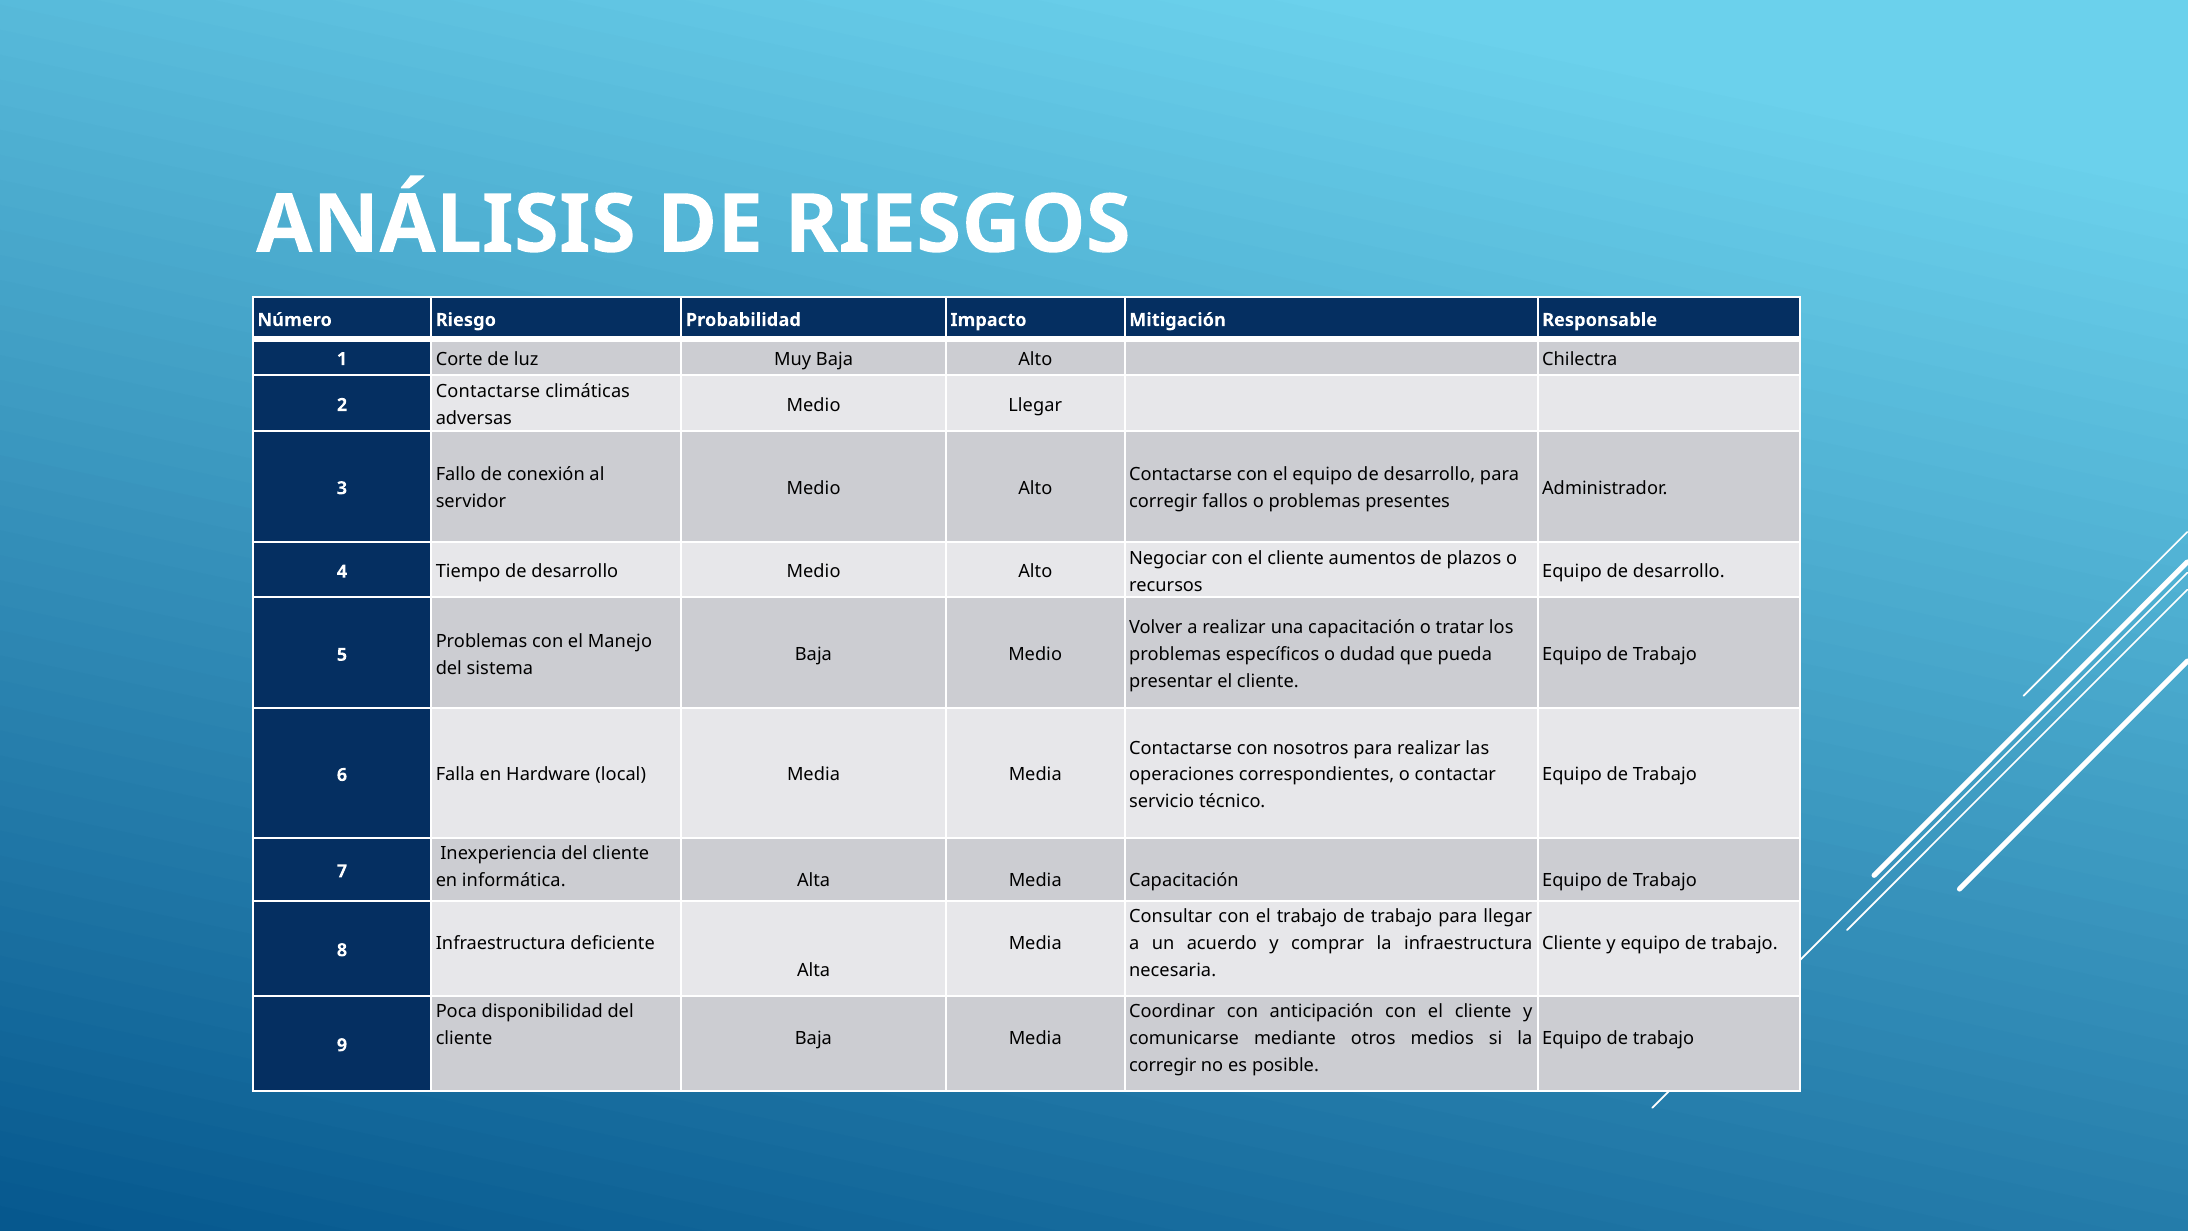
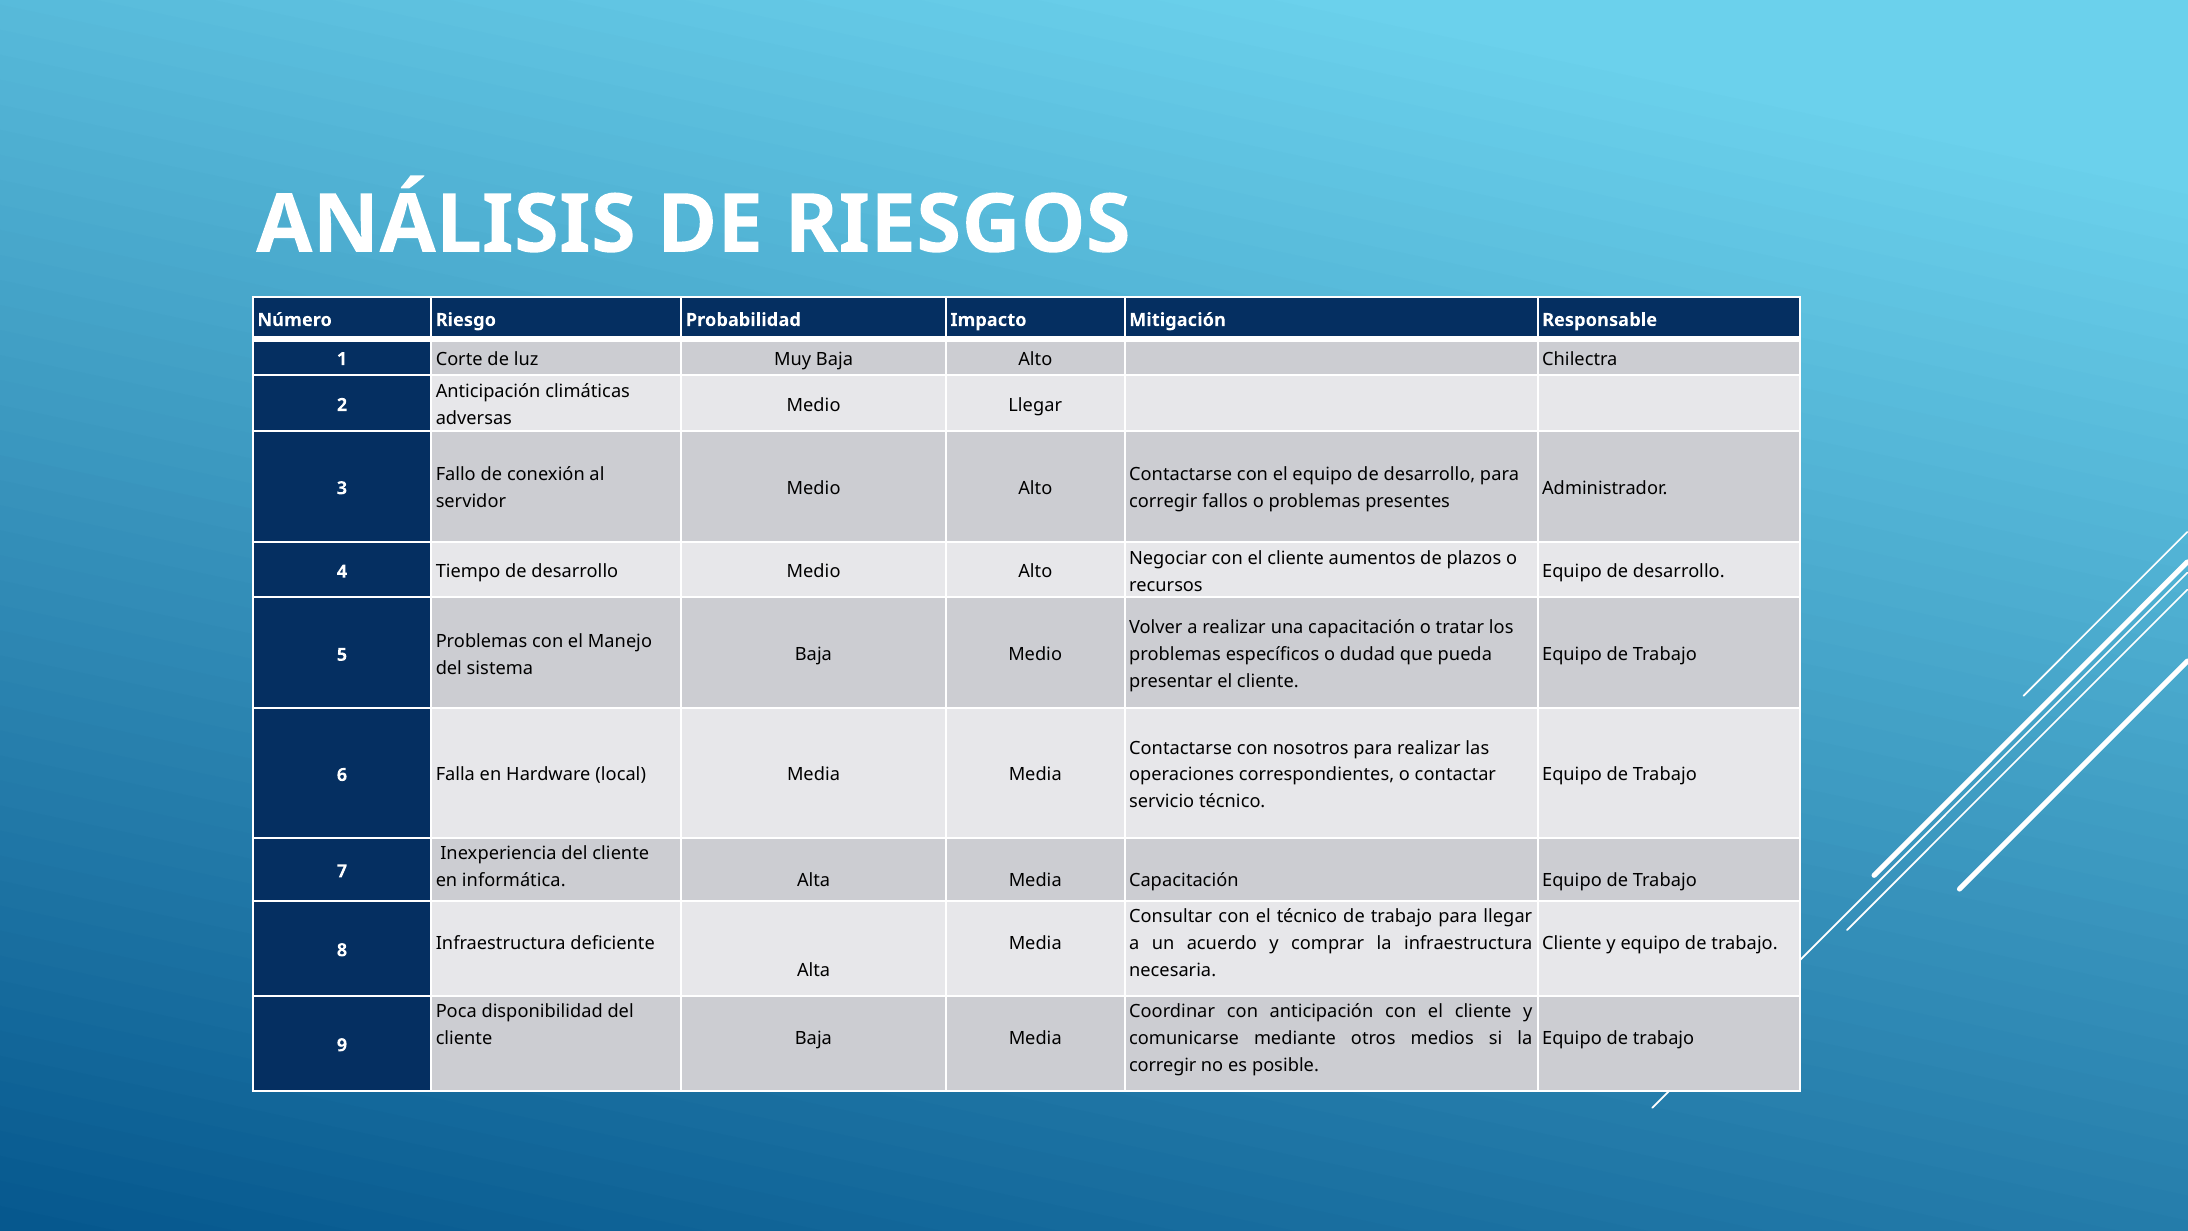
Contactarse at (488, 391): Contactarse -> Anticipación
el trabajo: trabajo -> técnico
